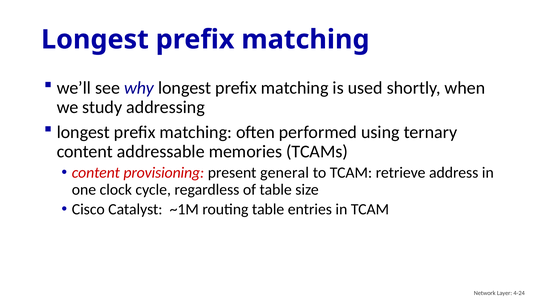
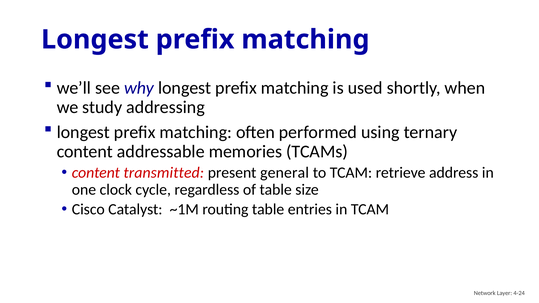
provisioning: provisioning -> transmitted
